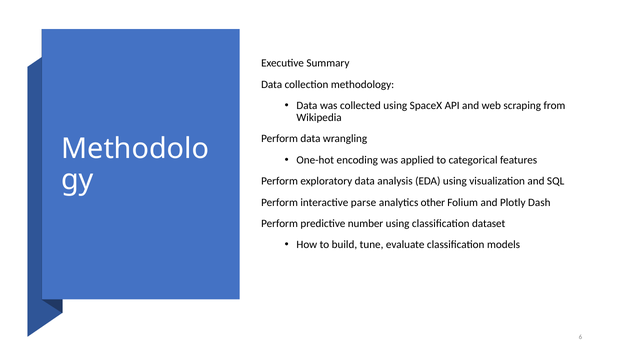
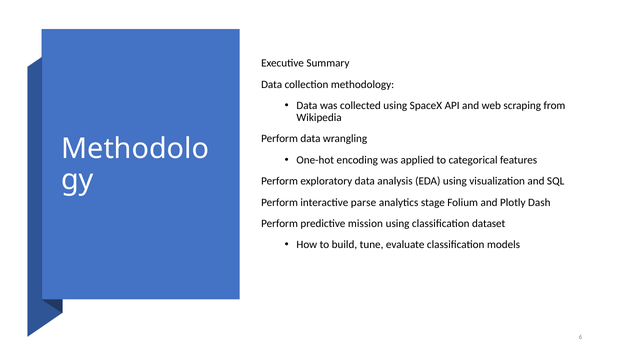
other: other -> stage
number: number -> mission
